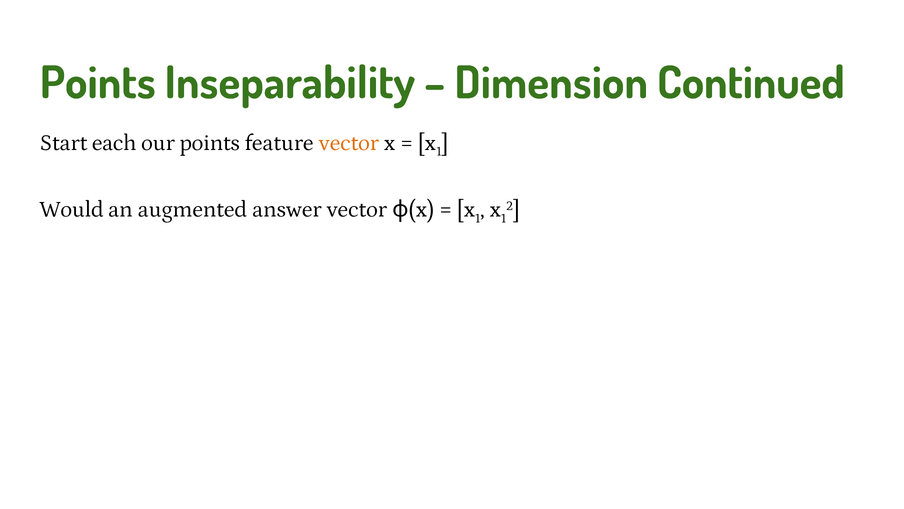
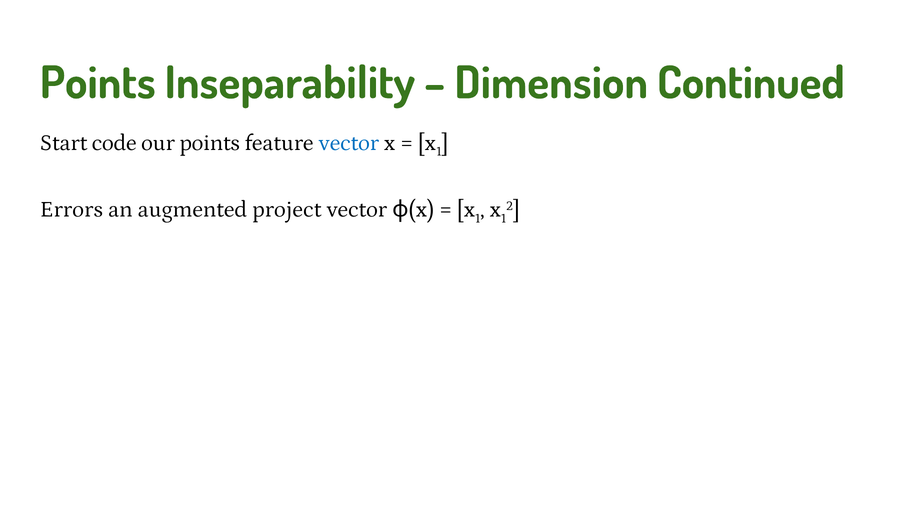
each: each -> code
vector at (349, 143) colour: orange -> blue
Would: Would -> Errors
answer: answer -> project
